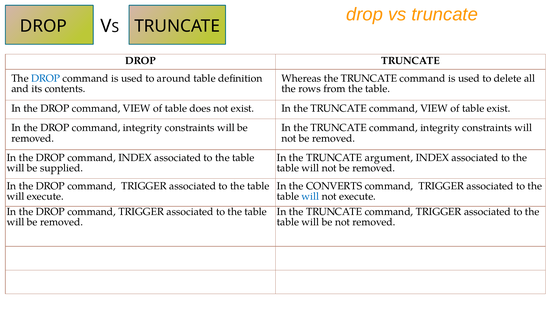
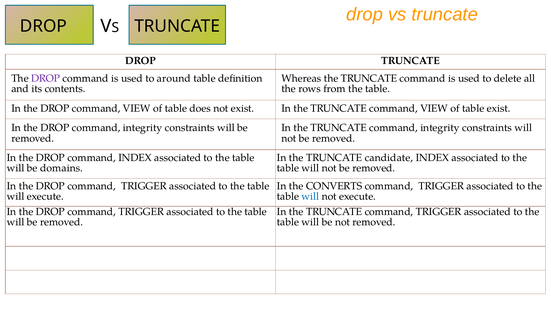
DROP at (46, 78) colour: blue -> purple
argument: argument -> candidate
supplied: supplied -> domains
